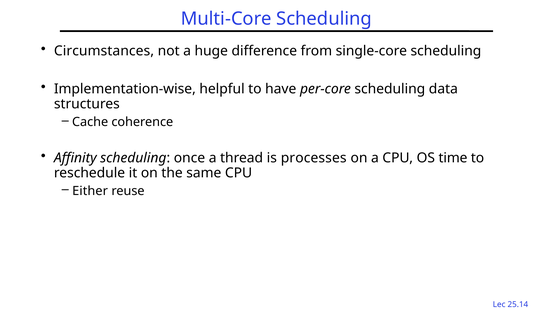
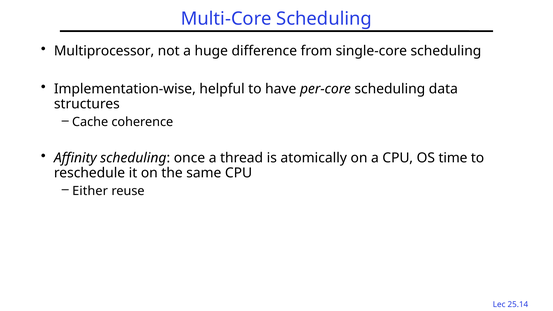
Circumstances: Circumstances -> Multiprocessor
processes: processes -> atomically
